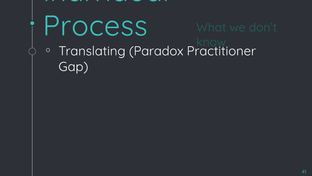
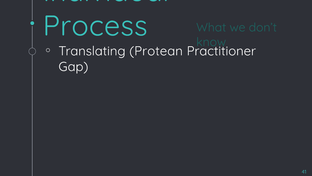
Paradox: Paradox -> Protean
